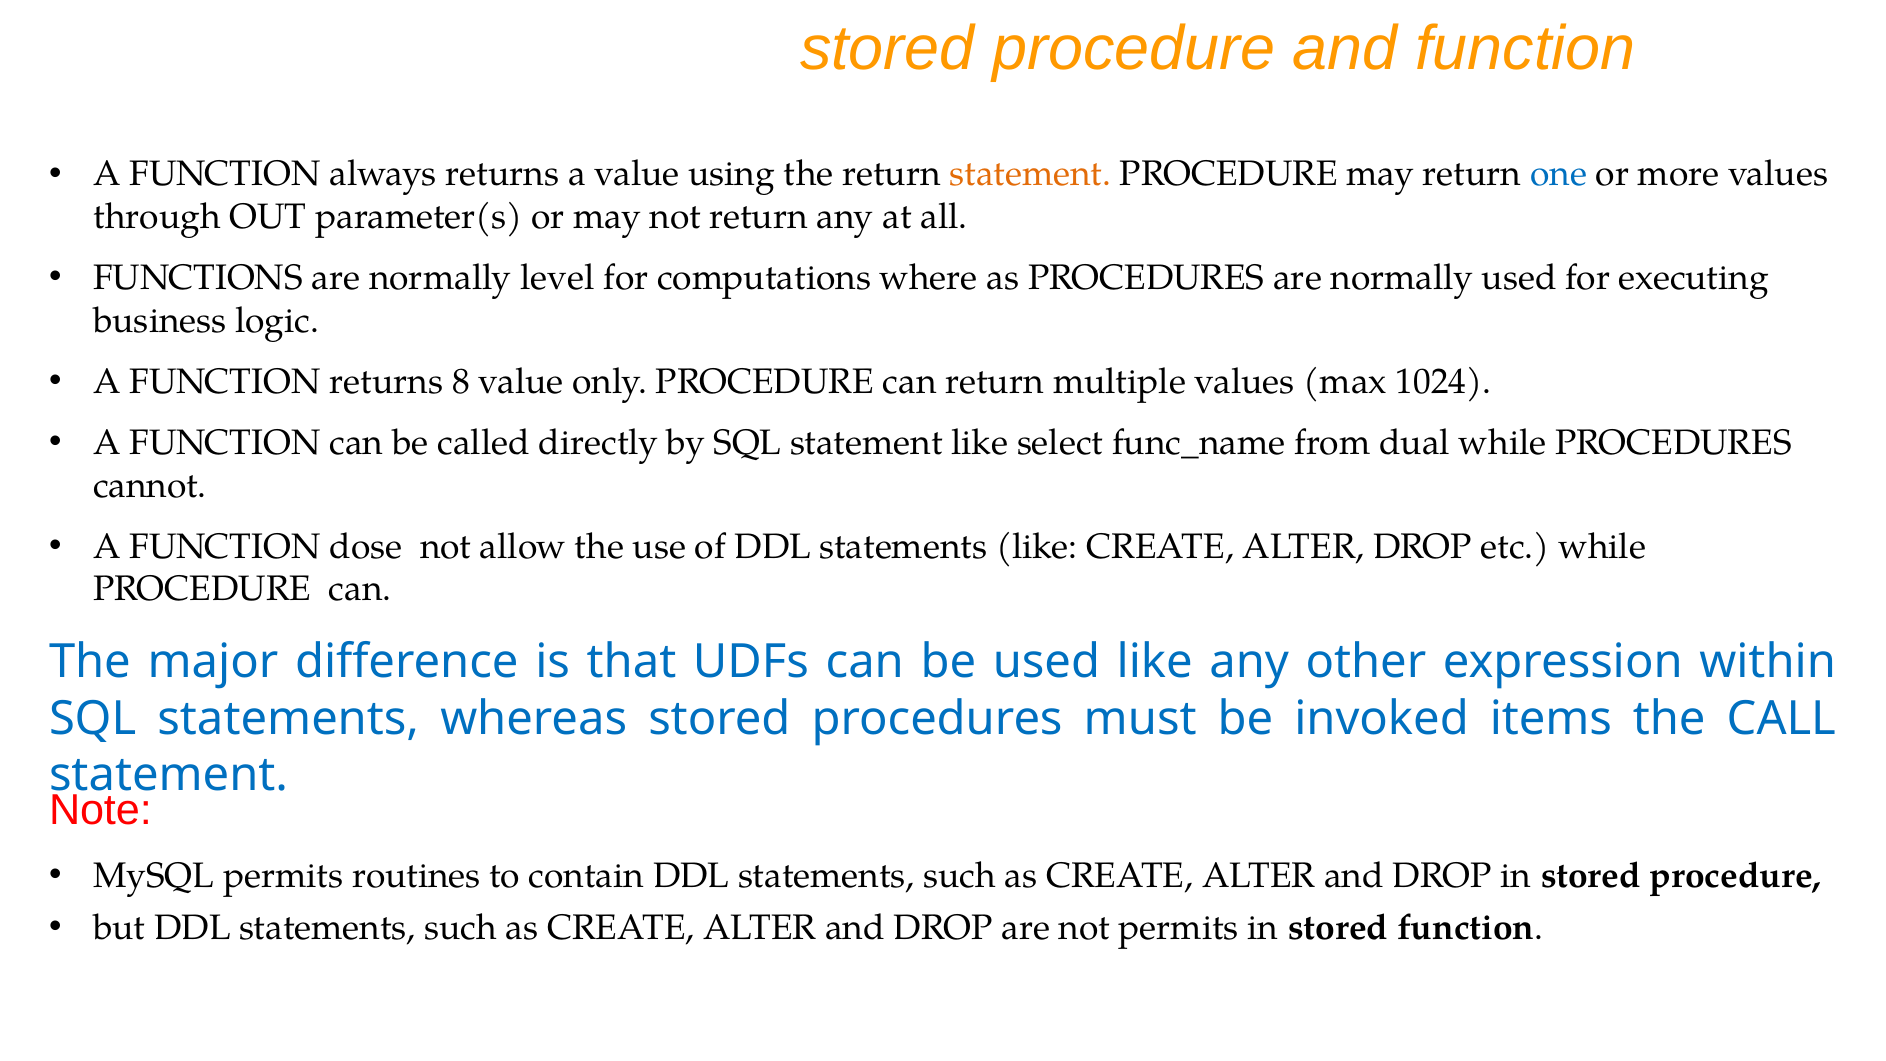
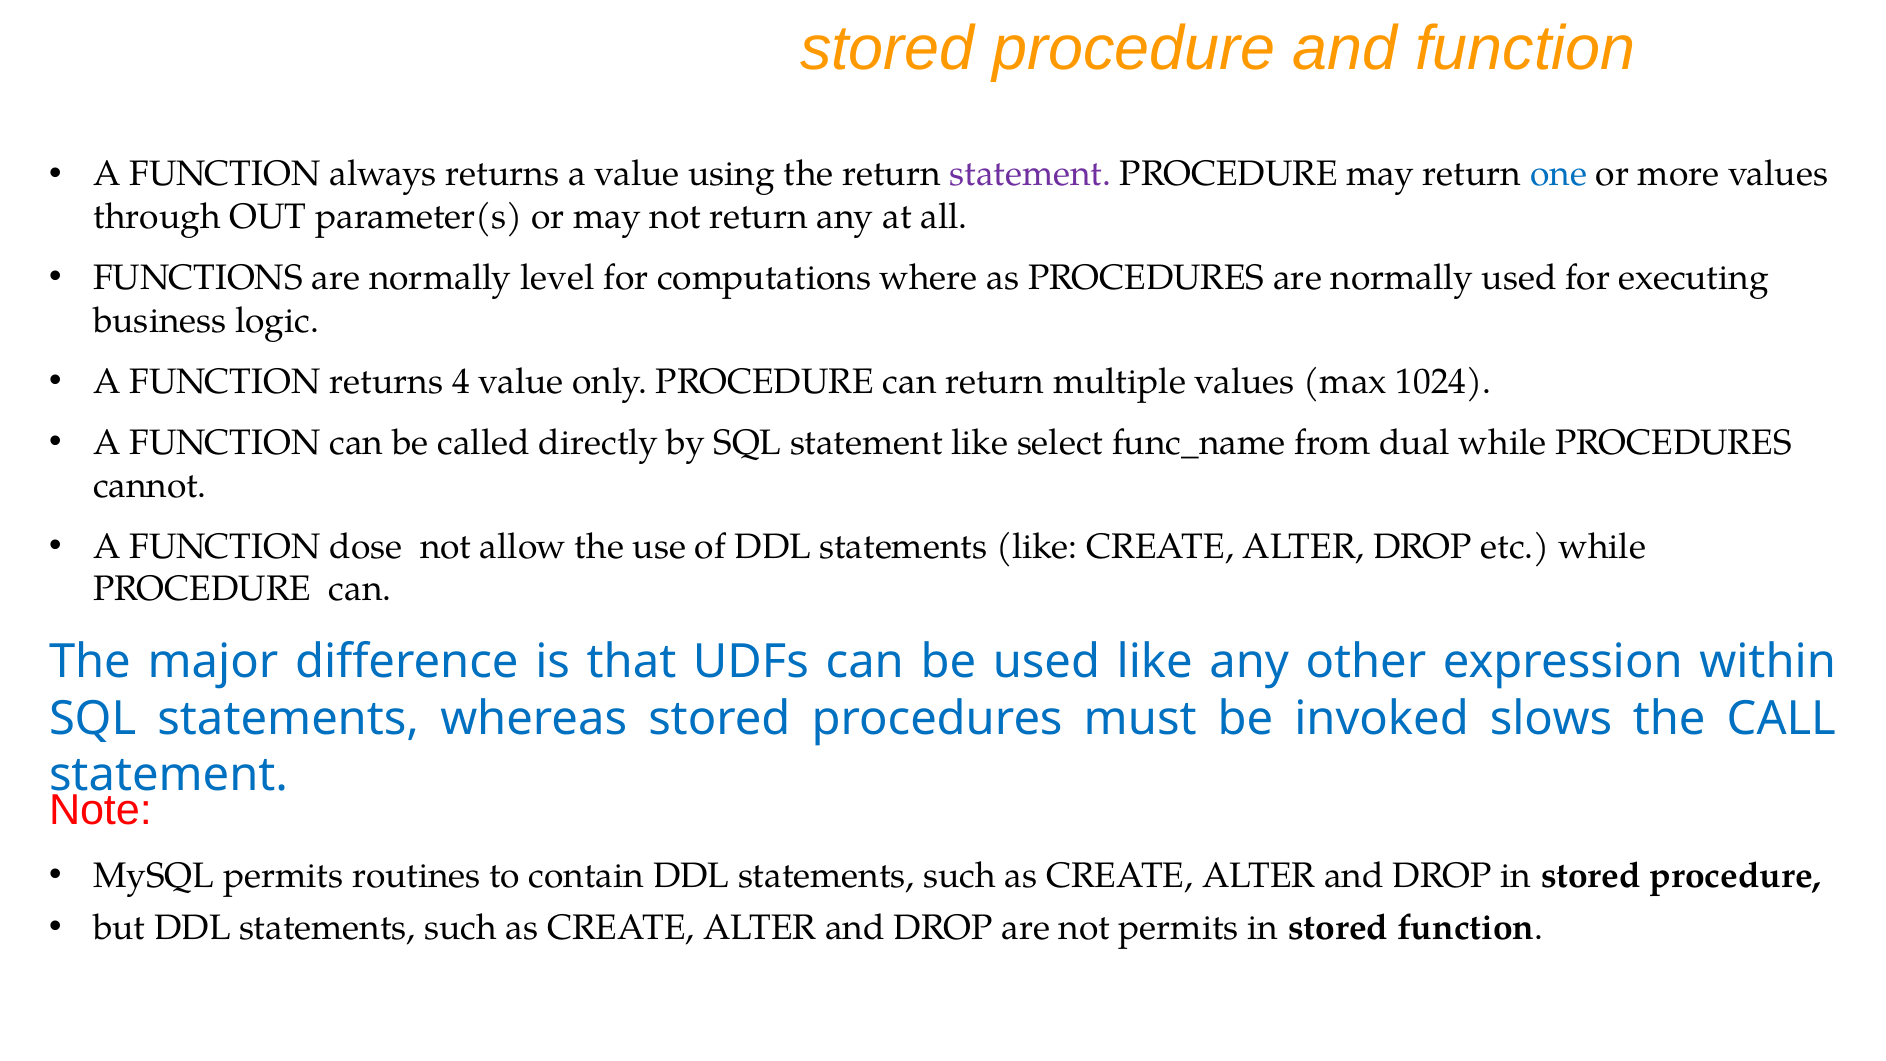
statement at (1031, 174) colour: orange -> purple
8: 8 -> 4
items: items -> slows
